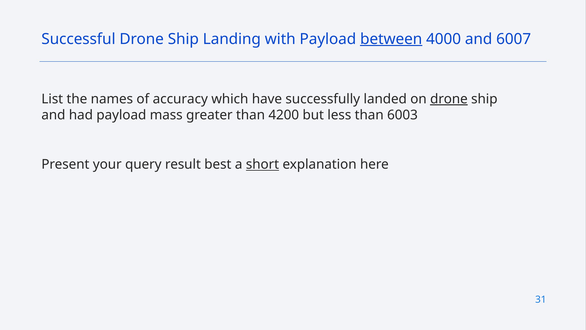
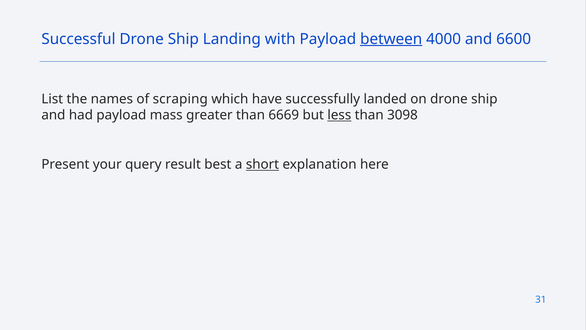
6007: 6007 -> 6600
accuracy: accuracy -> scraping
drone at (449, 99) underline: present -> none
4200: 4200 -> 6669
less underline: none -> present
6003: 6003 -> 3098
